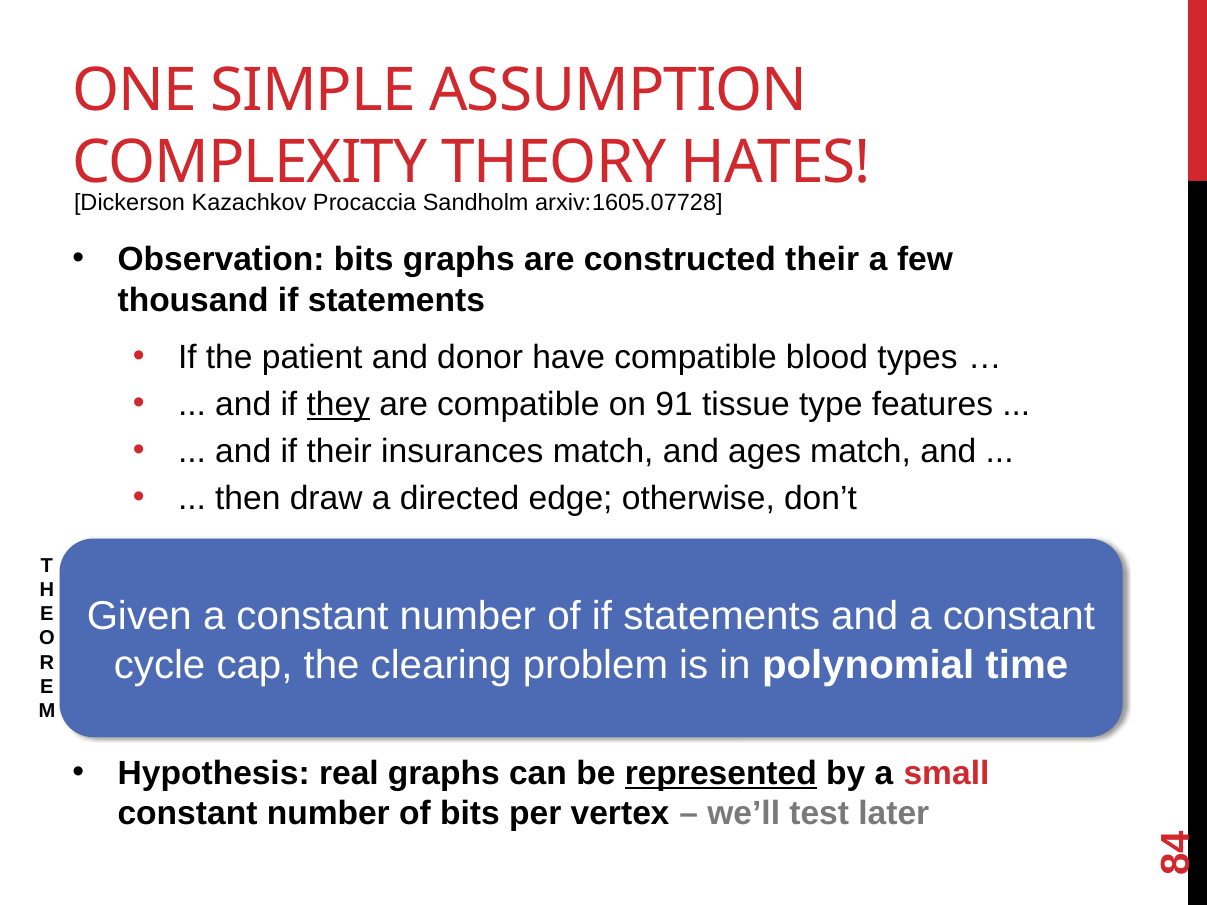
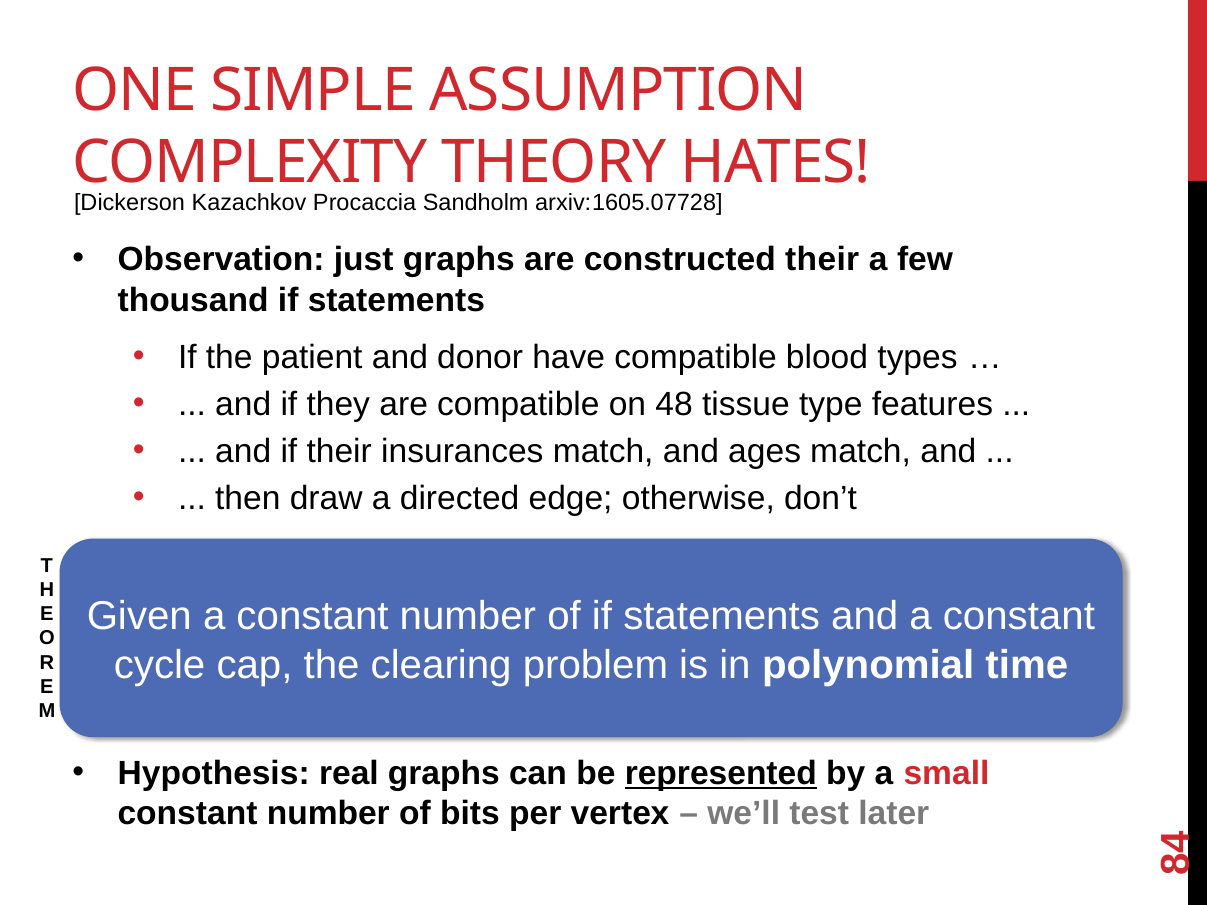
Observation bits: bits -> just
they underline: present -> none
91: 91 -> 48
